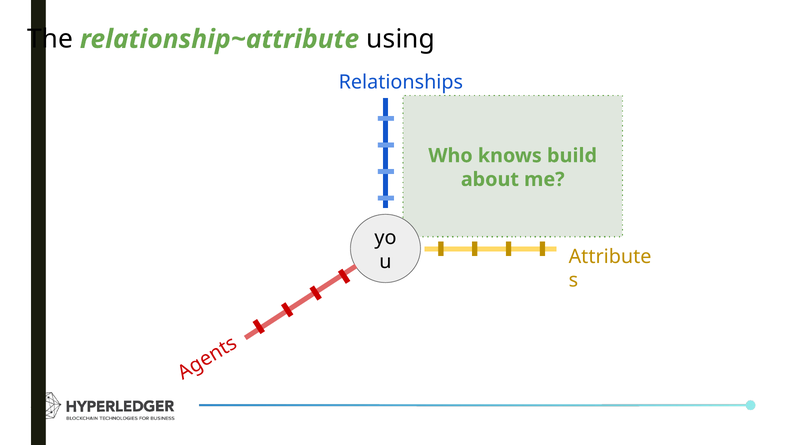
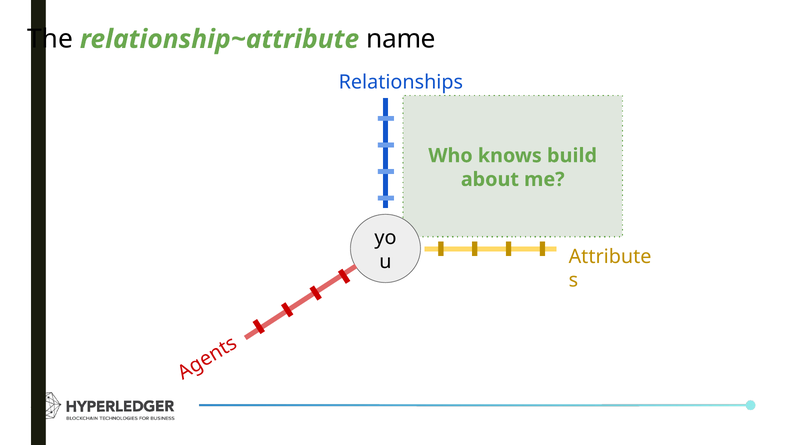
using: using -> name
